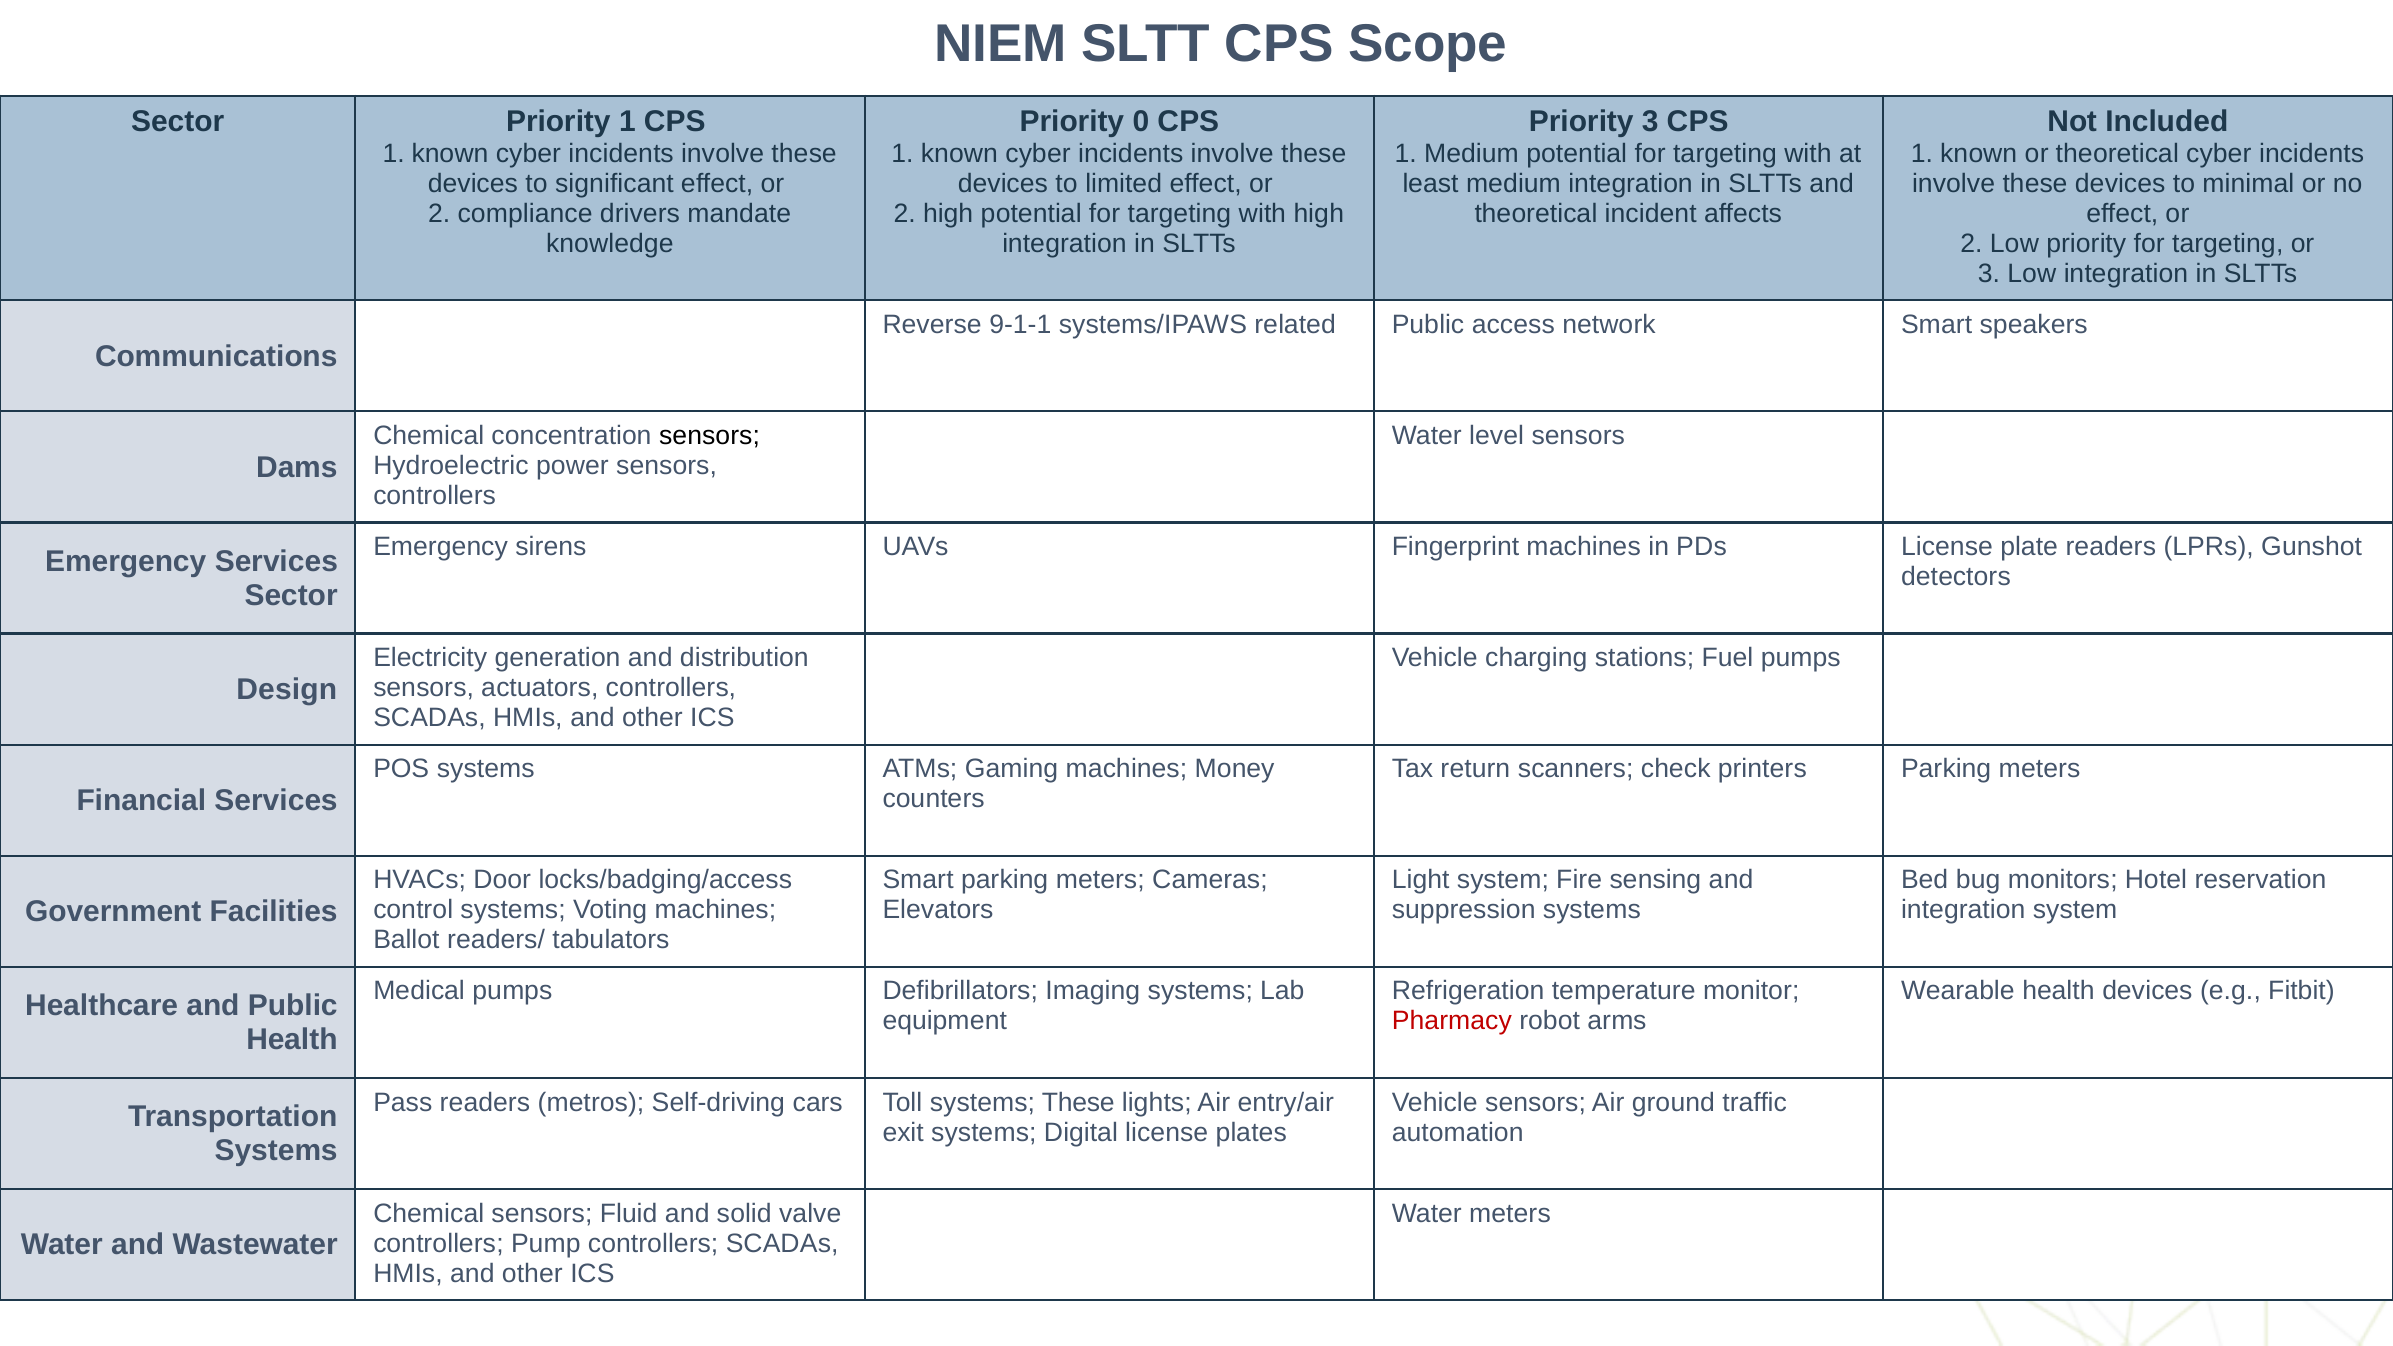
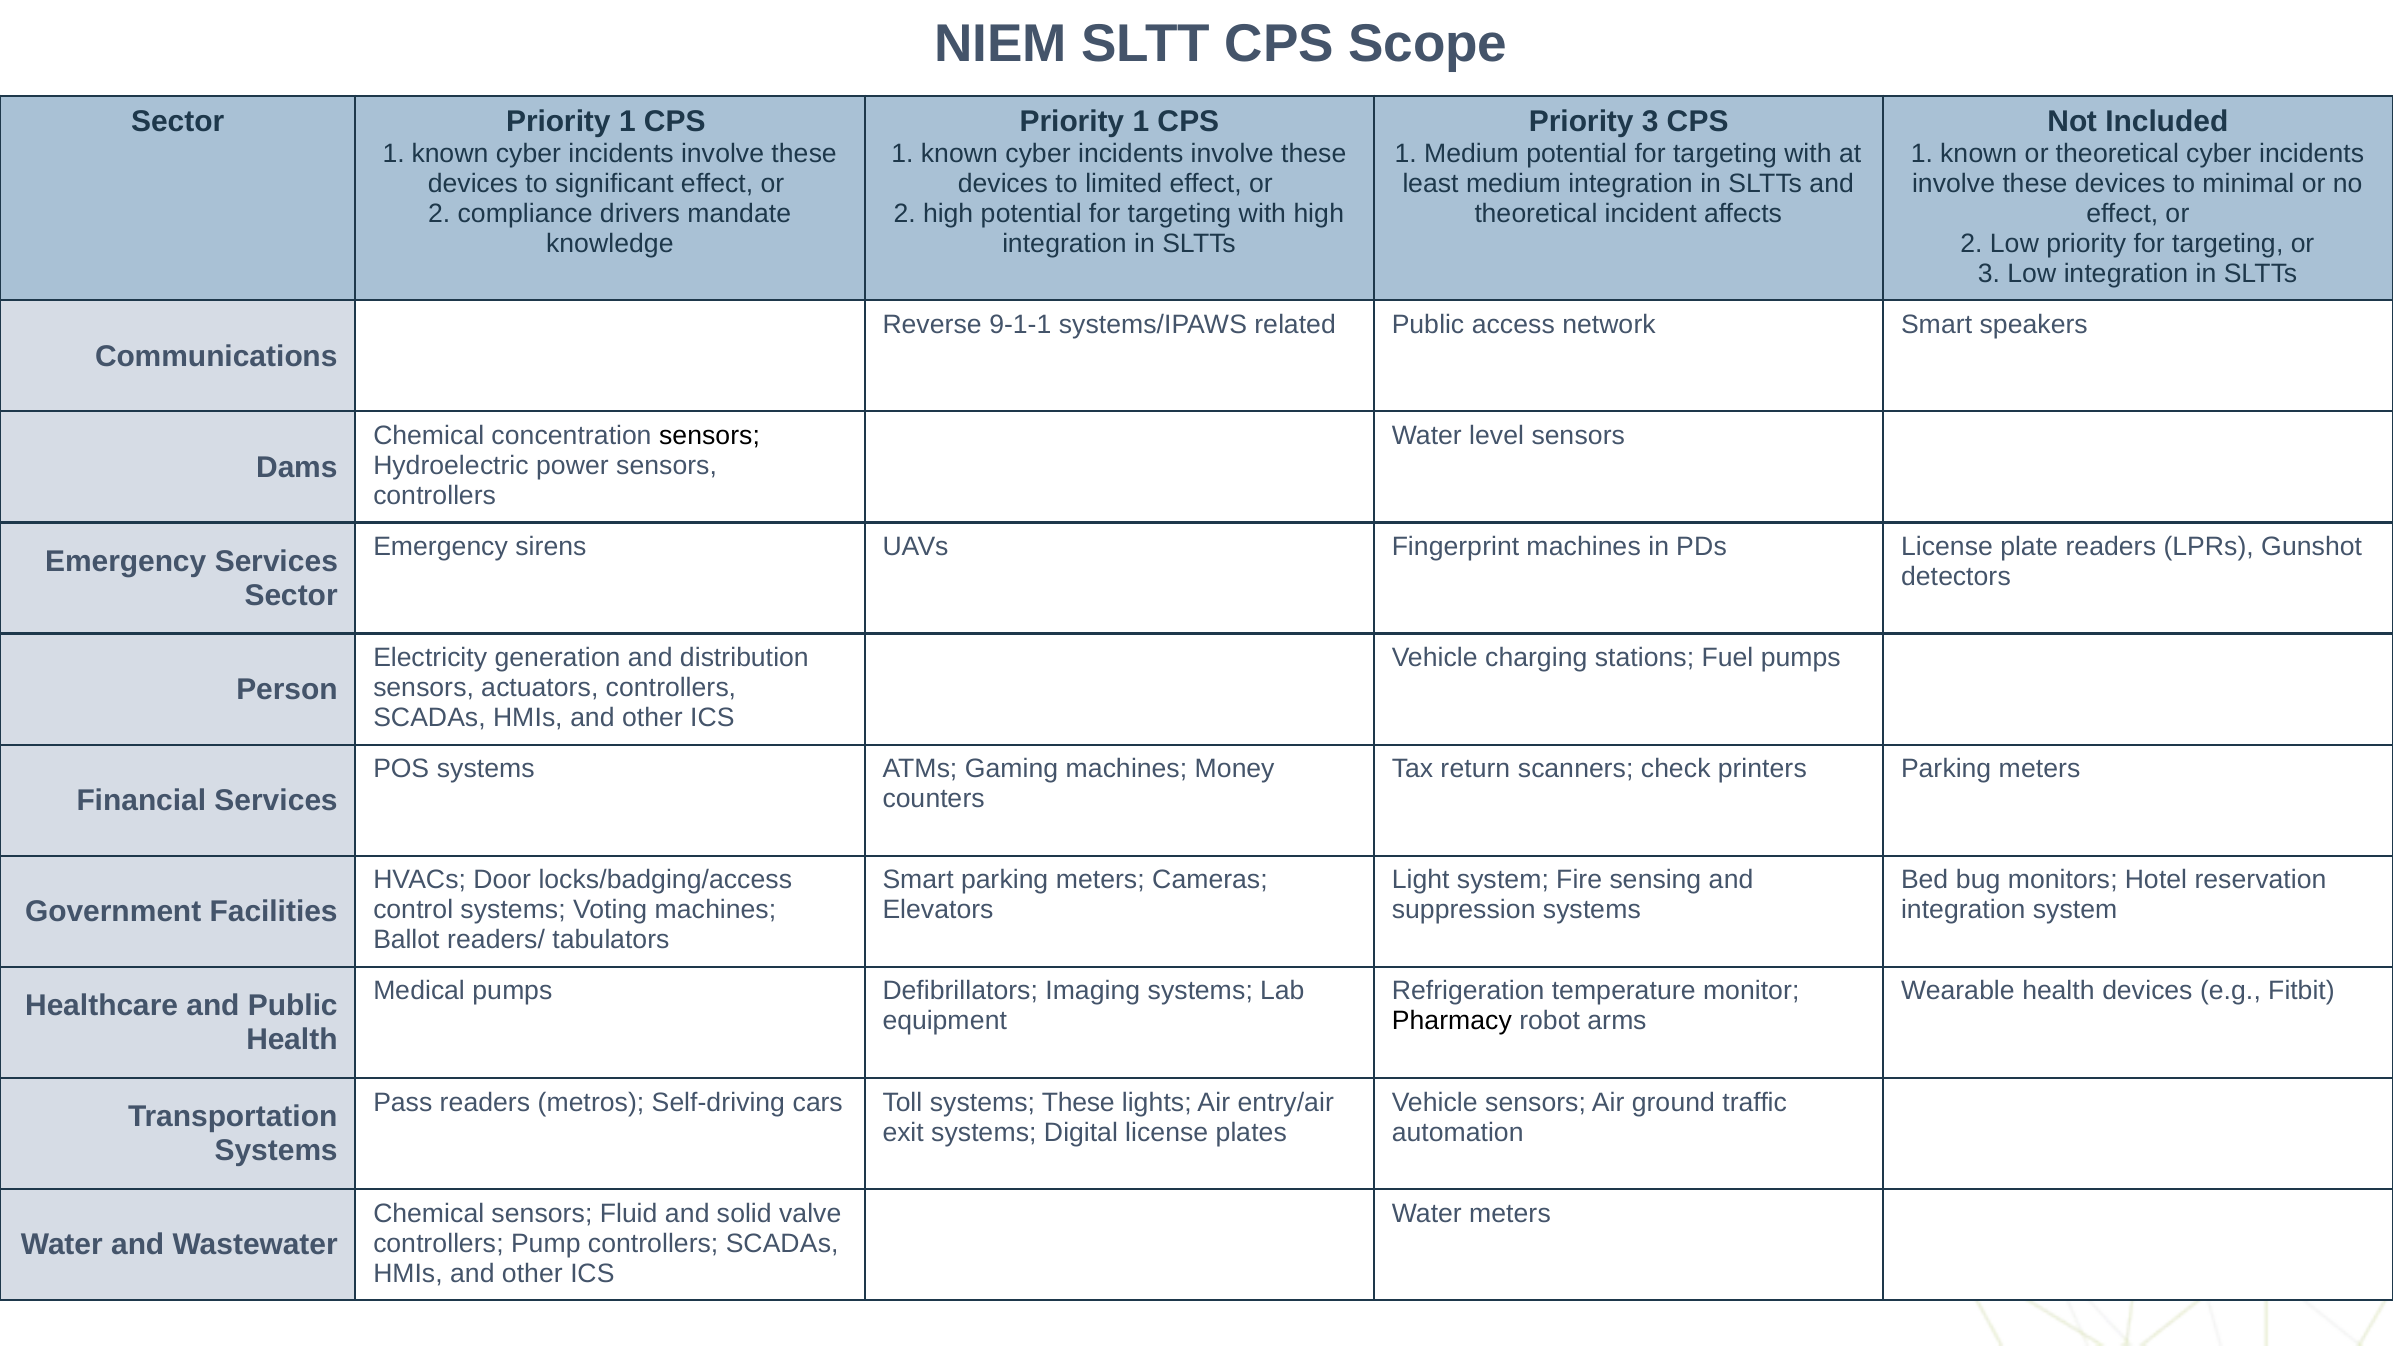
0 at (1141, 122): 0 -> 1
Design: Design -> Person
Pharmacy colour: red -> black
